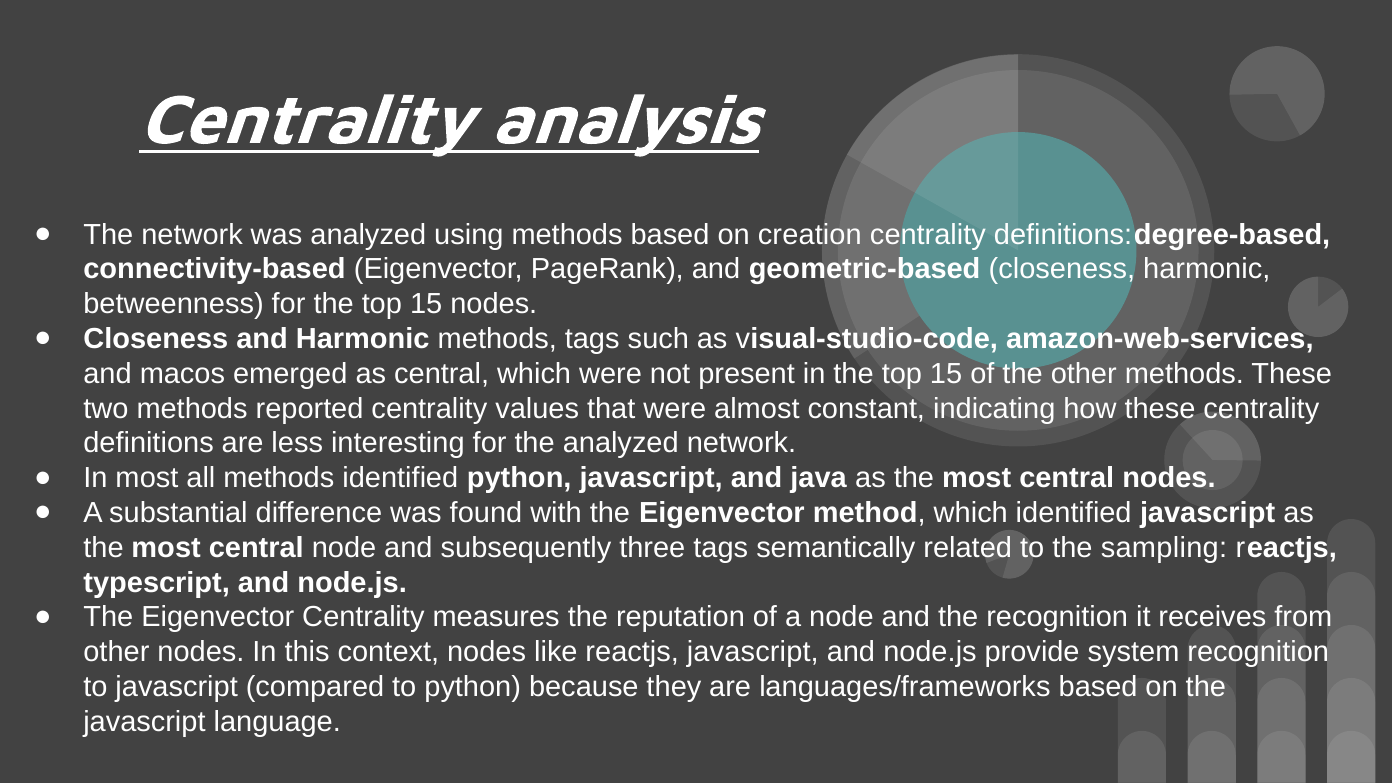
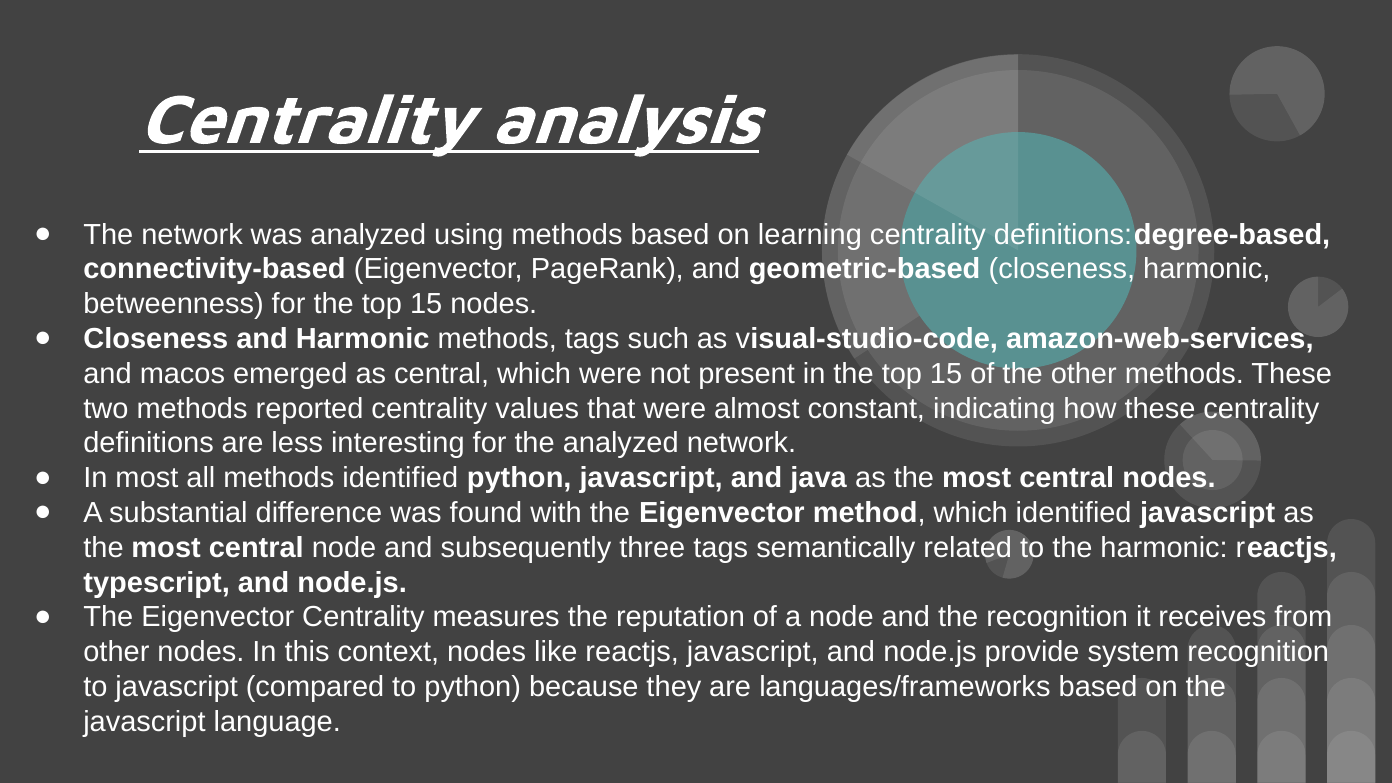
creation: creation -> learning
the sampling: sampling -> harmonic
